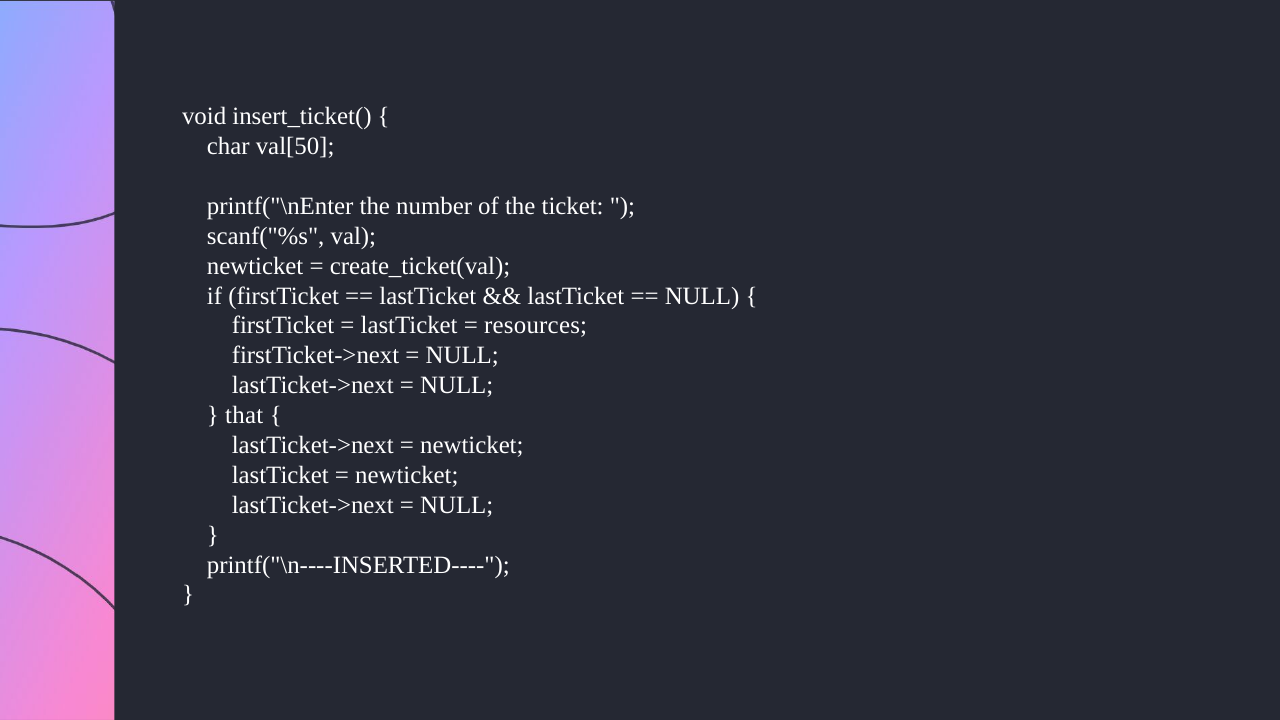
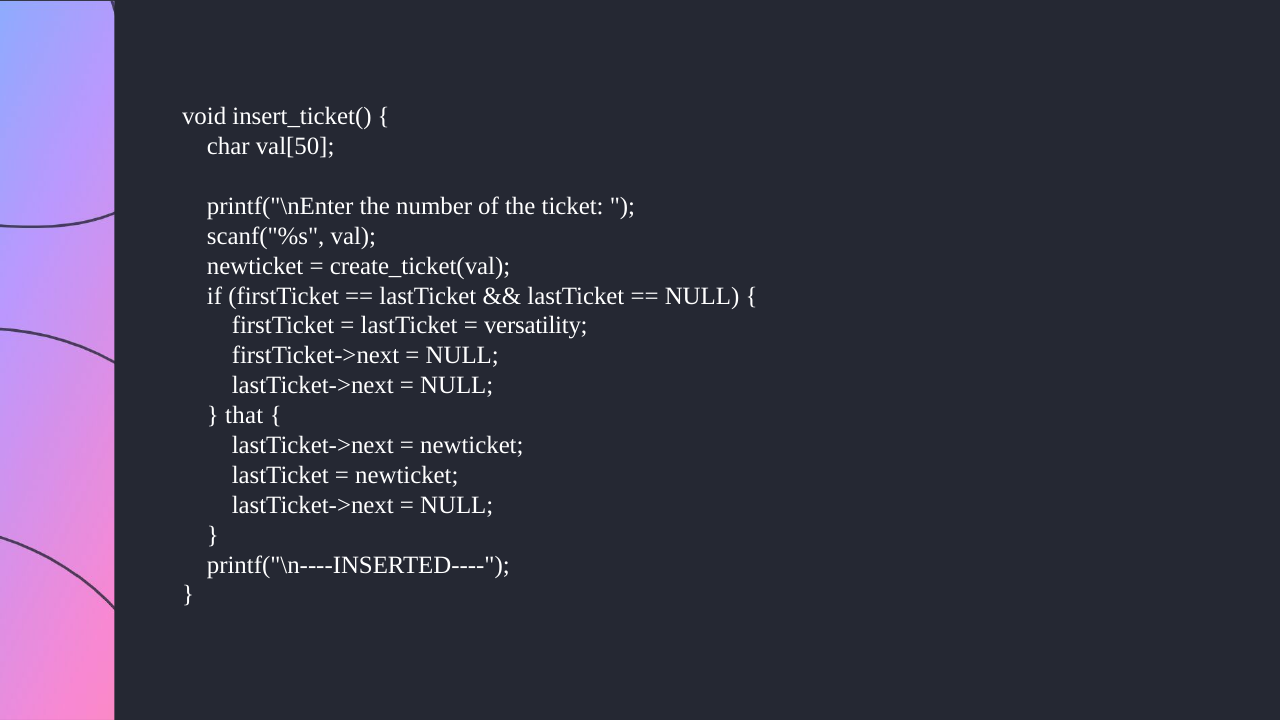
resources: resources -> versatility
